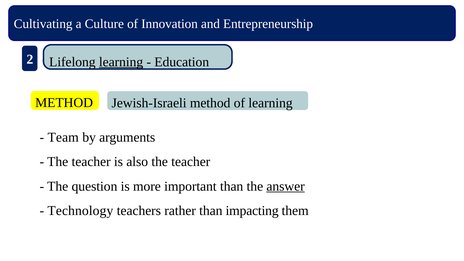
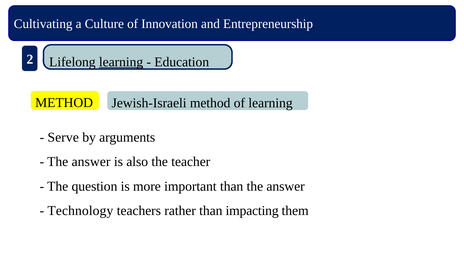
Team: Team -> Serve
teacher at (91, 162): teacher -> answer
answer at (286, 186) underline: present -> none
